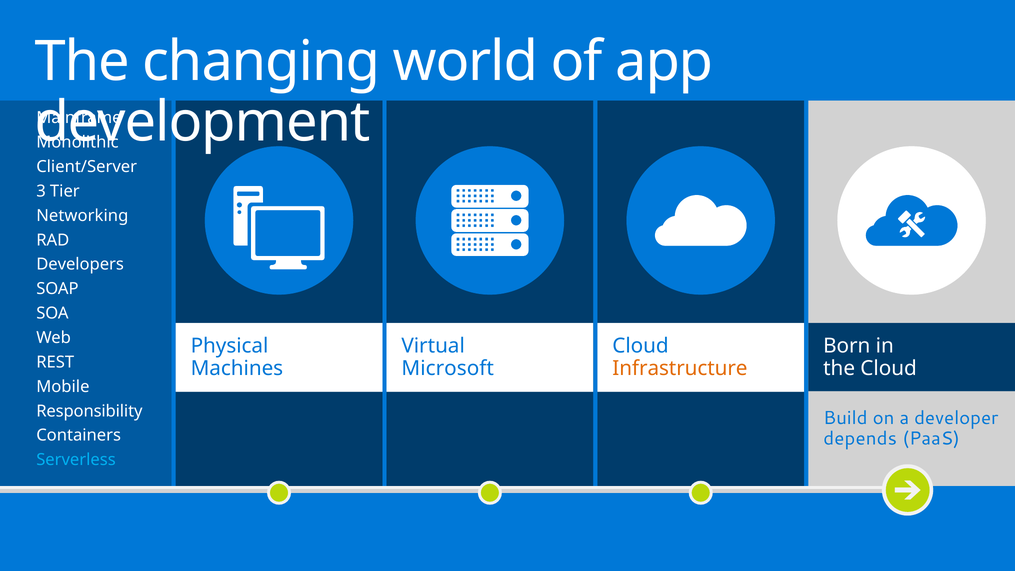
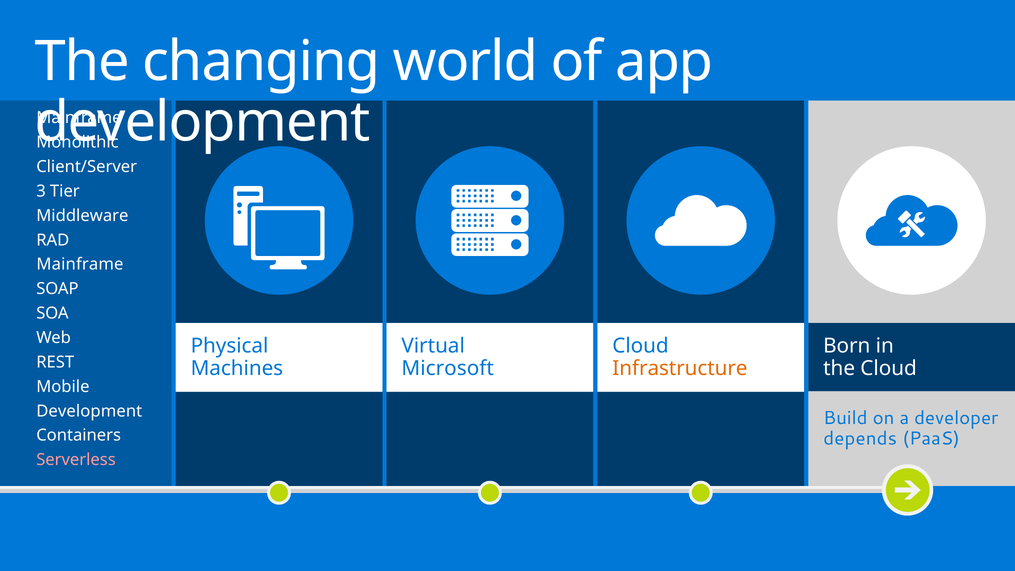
Networking: Networking -> Middleware
Developers at (80, 264): Developers -> Mainframe
Responsibility at (89, 411): Responsibility -> Development
Serverless colour: light blue -> pink
